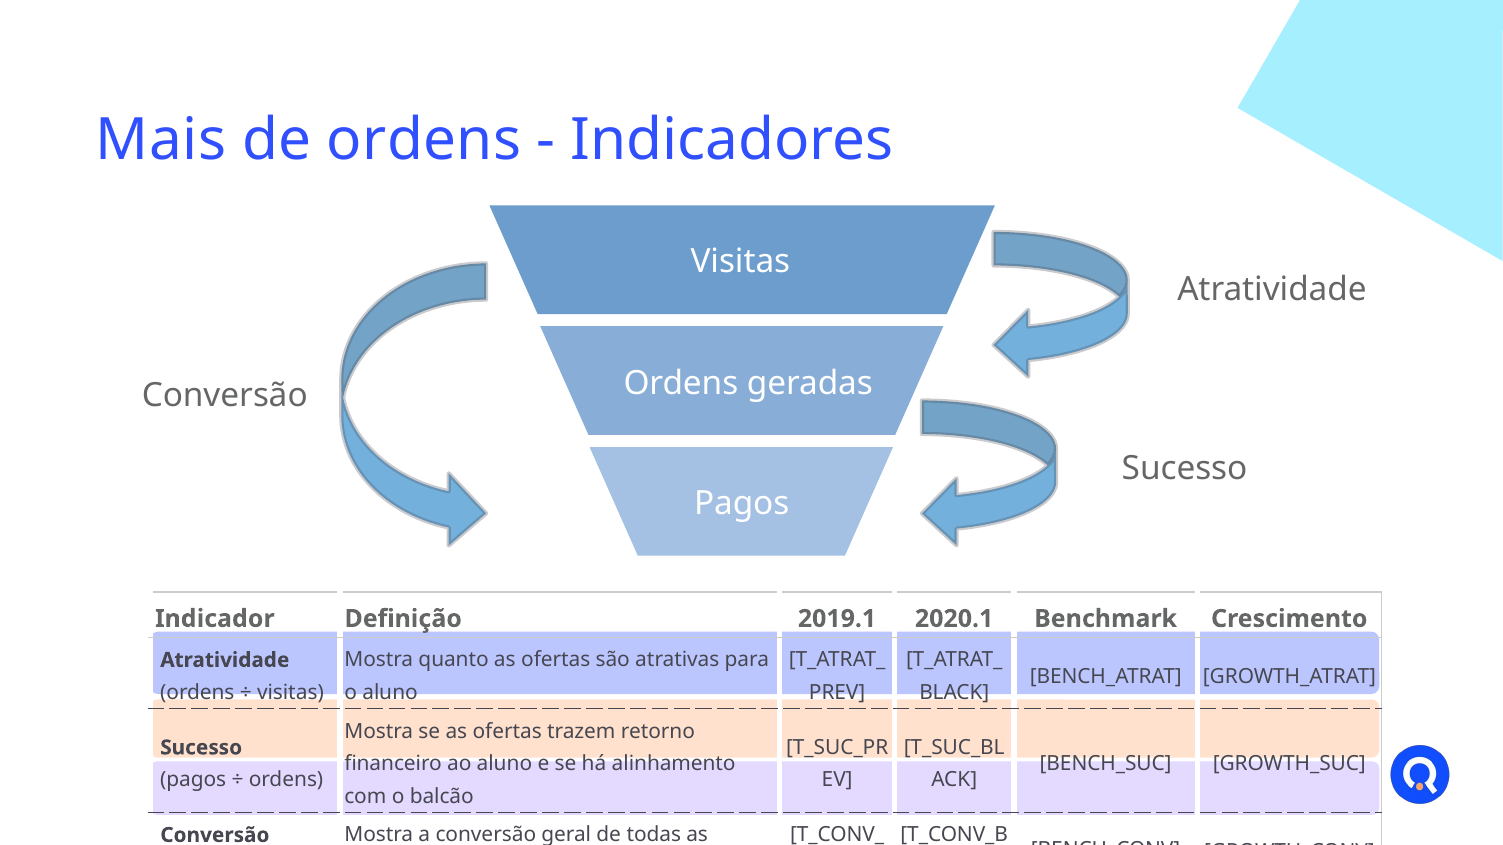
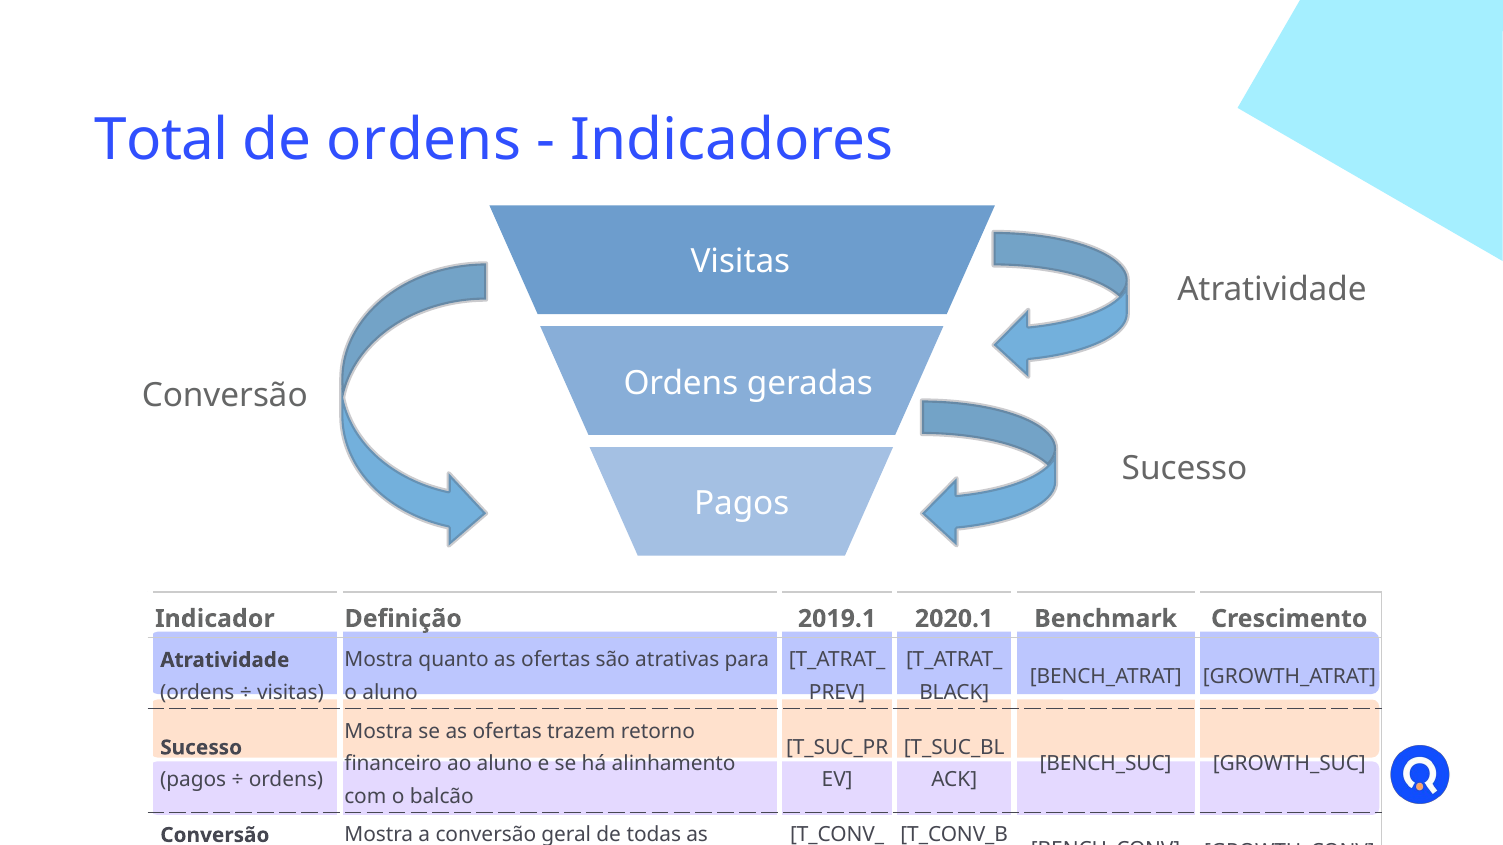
Mais: Mais -> Total
